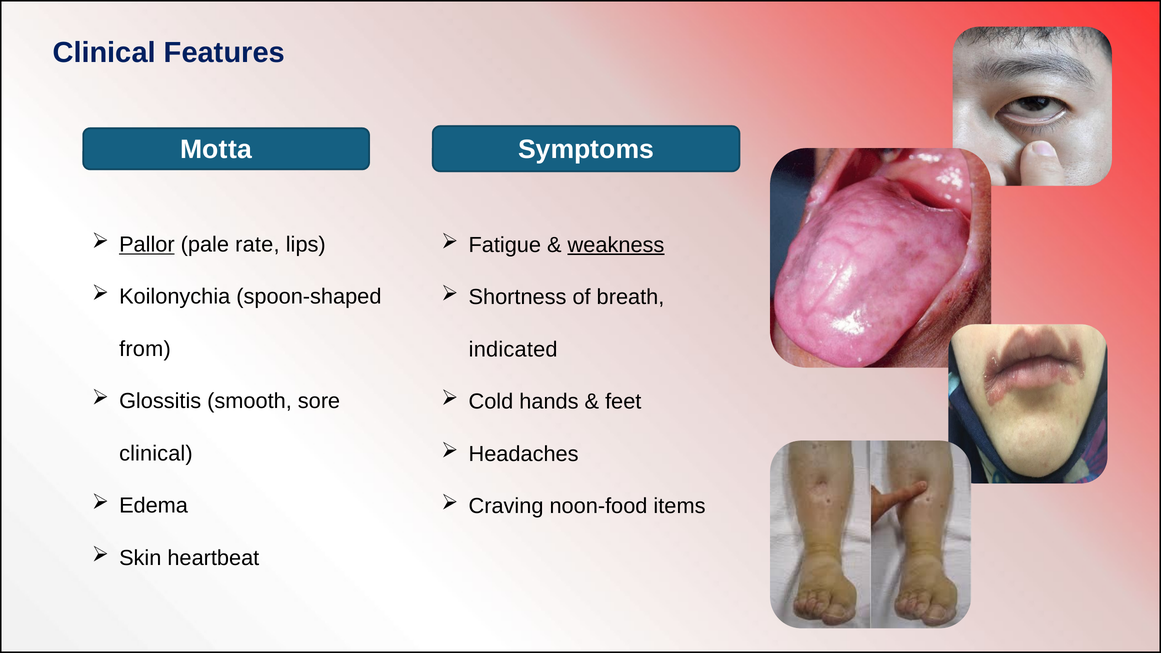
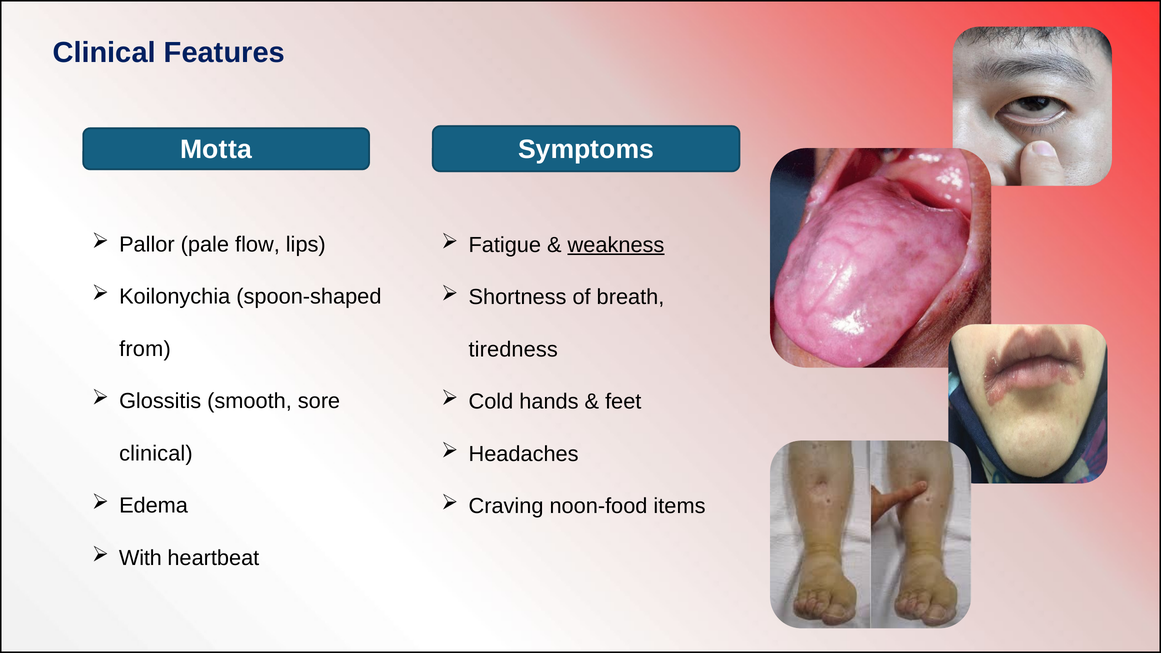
Pallor underline: present -> none
rate: rate -> flow
indicated: indicated -> tiredness
Skin: Skin -> With
